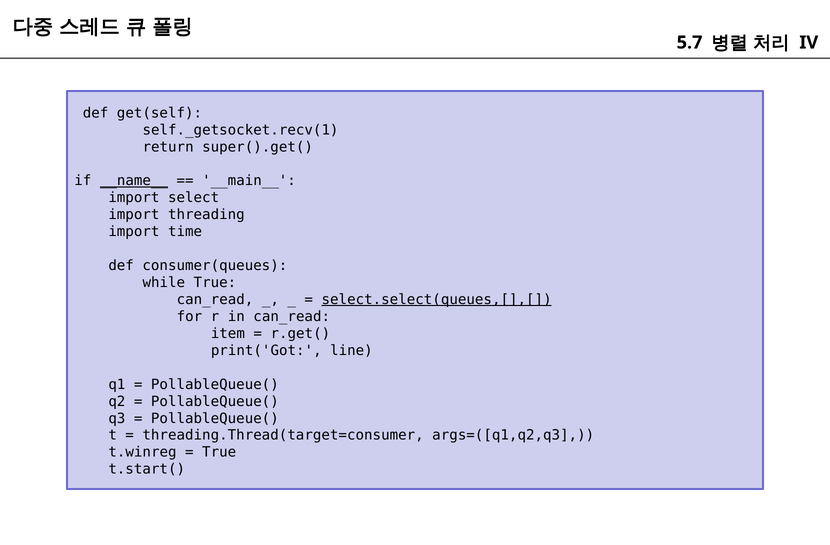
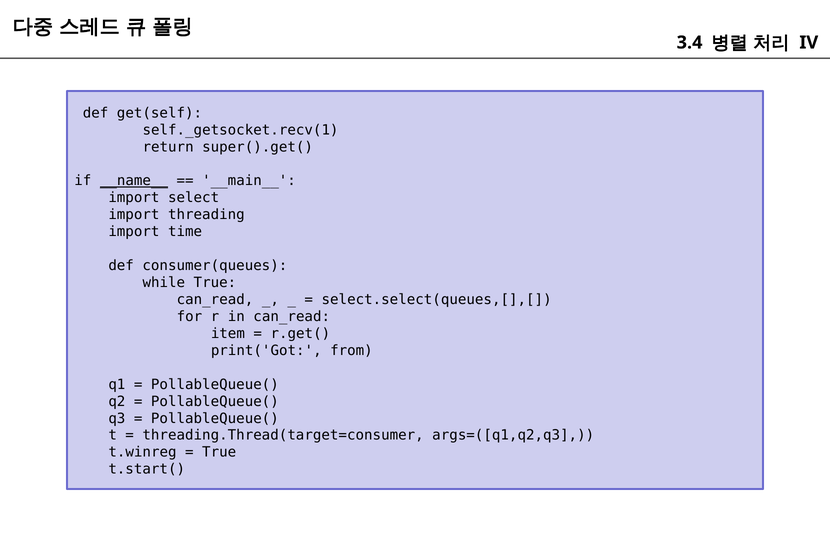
5.7: 5.7 -> 3.4
select.select(queues,[],[ underline: present -> none
line: line -> from
